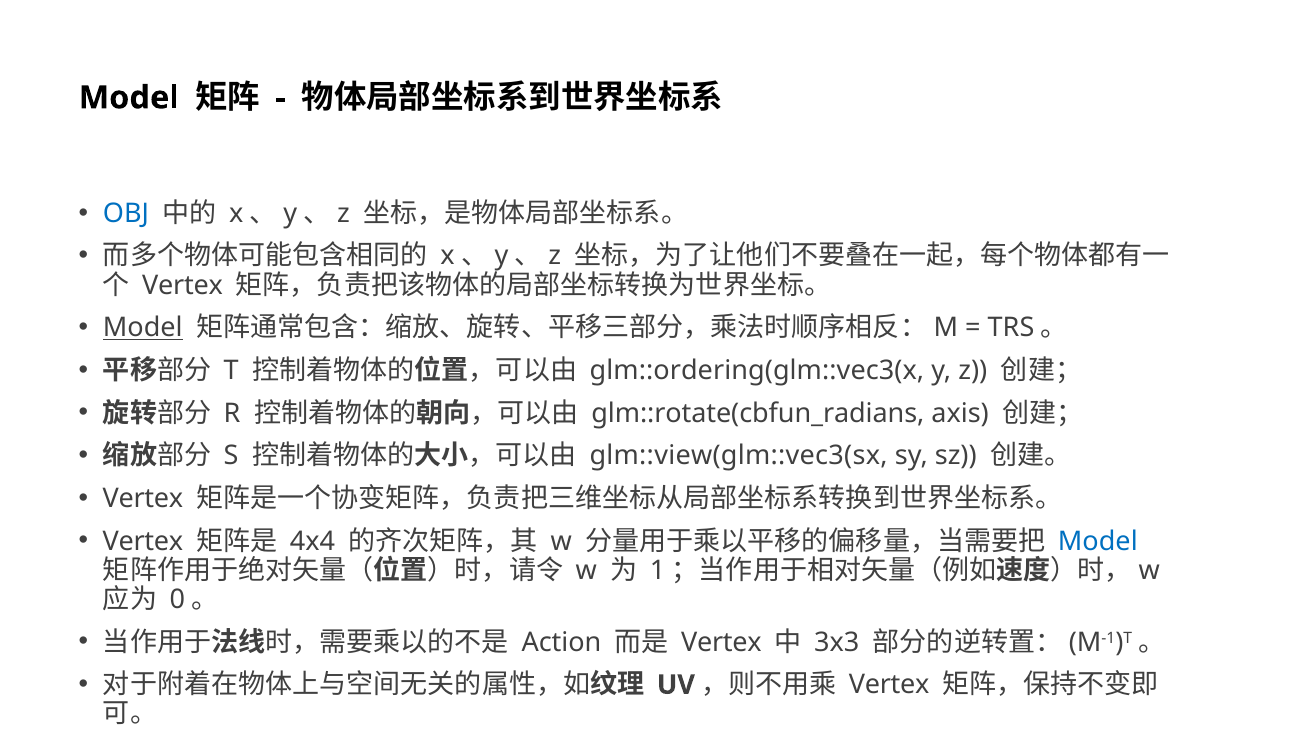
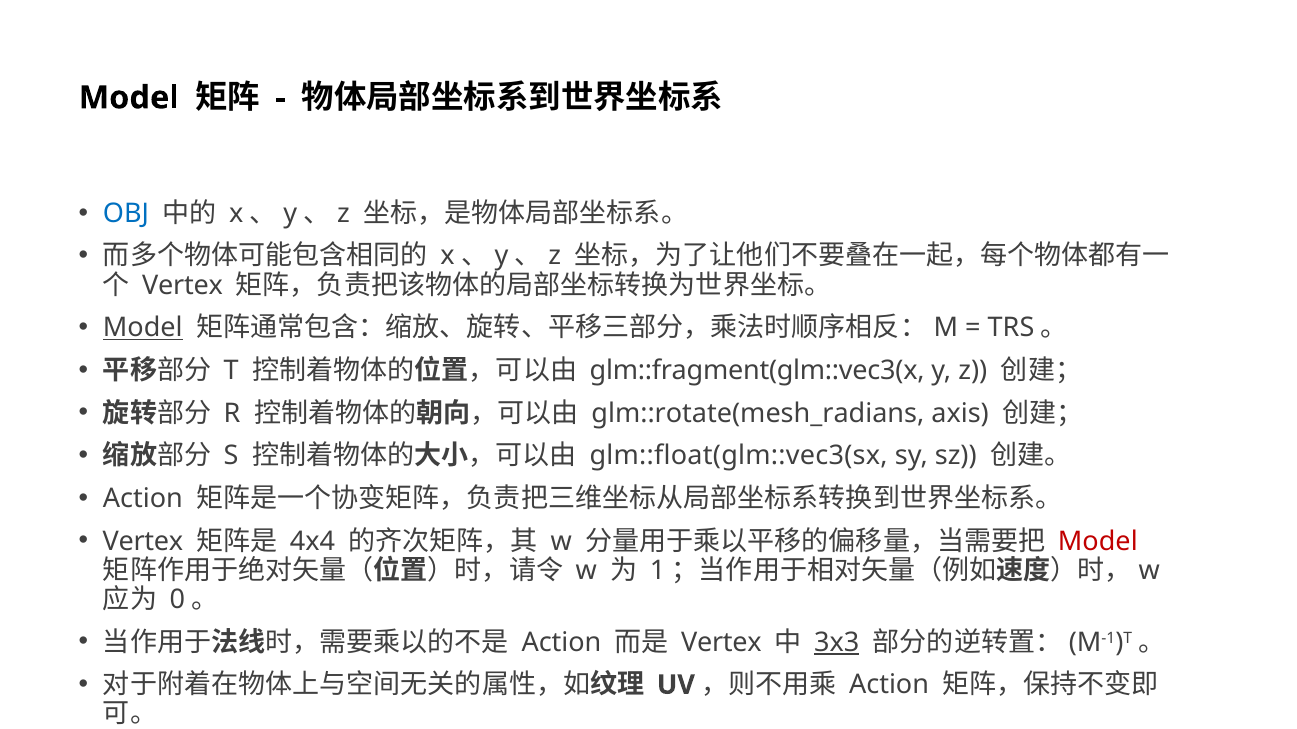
glm::ordering(glm::vec3(x: glm::ordering(glm::vec3(x -> glm::fragment(glm::vec3(x
glm::rotate(cbfun_radians: glm::rotate(cbfun_radians -> glm::rotate(mesh_radians
glm::view(glm::vec3(sx: glm::view(glm::vec3(sx -> glm::float(glm::vec3(sx
Vertex at (143, 499): Vertex -> Action
Model at (1098, 542) colour: blue -> red
3x3 underline: none -> present
Vertex at (889, 685): Vertex -> Action
